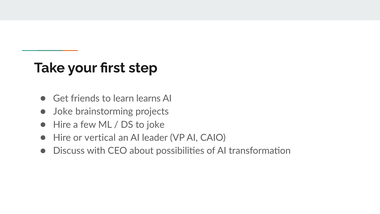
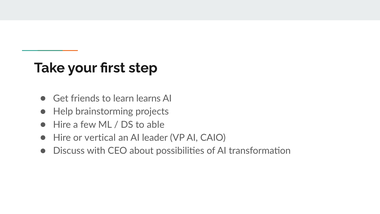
Joke at (63, 111): Joke -> Help
to joke: joke -> able
